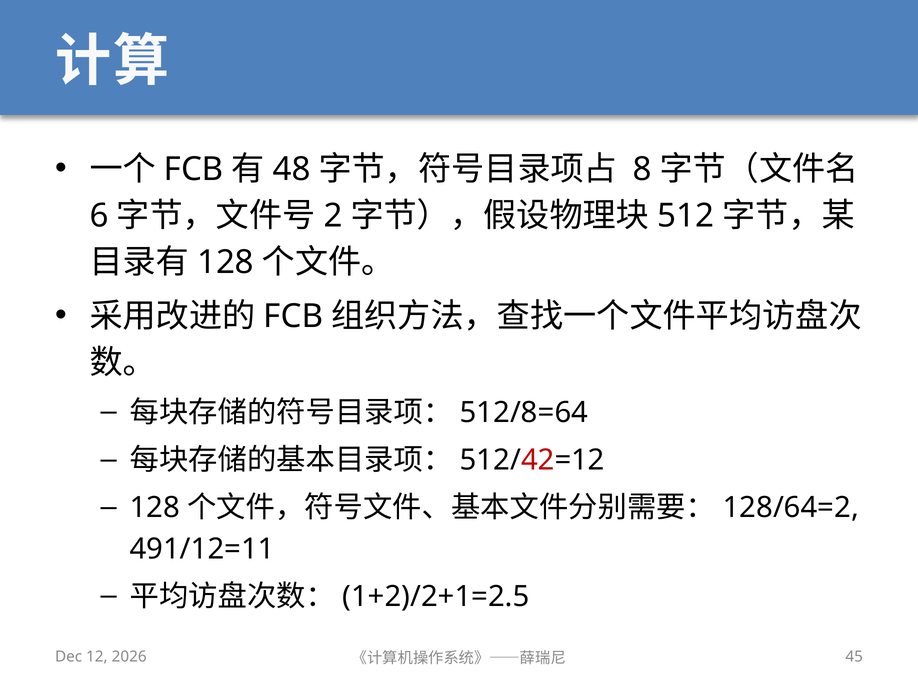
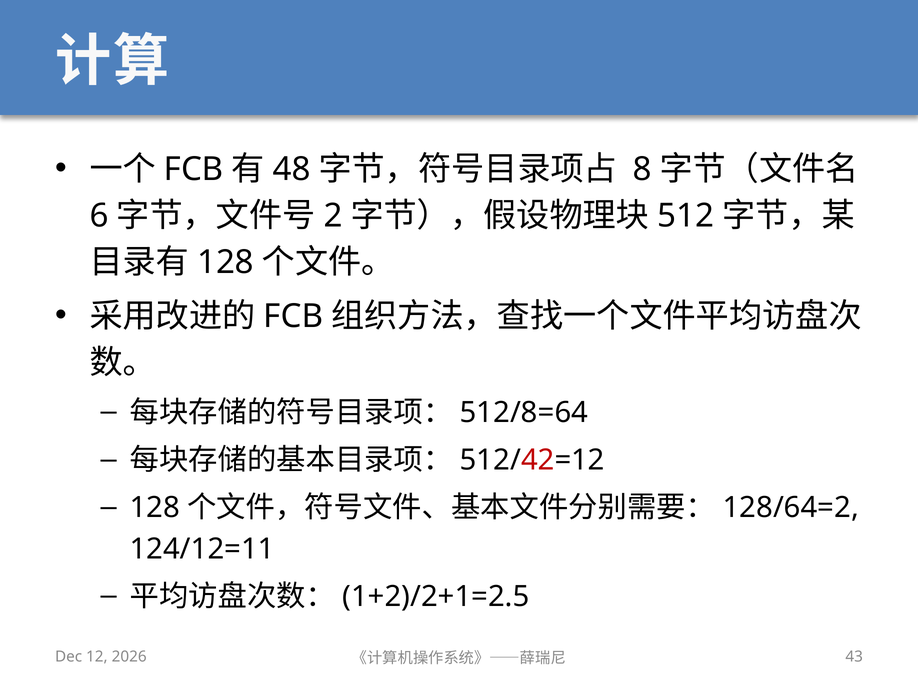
491/12=11: 491/12=11 -> 124/12=11
45: 45 -> 43
